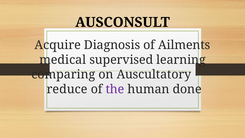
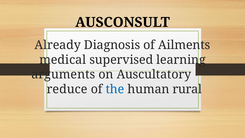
Acquire: Acquire -> Already
comparing: comparing -> arguments
the colour: purple -> blue
done: done -> rural
